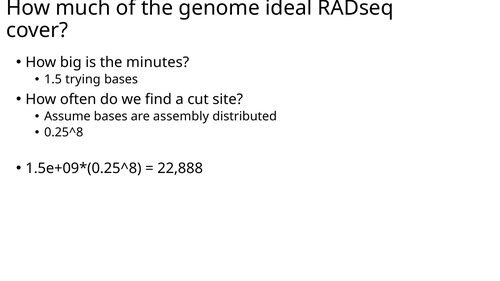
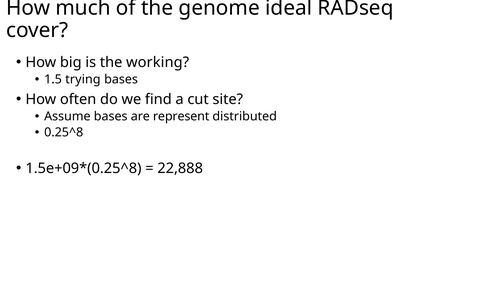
minutes: minutes -> working
assembly: assembly -> represent
